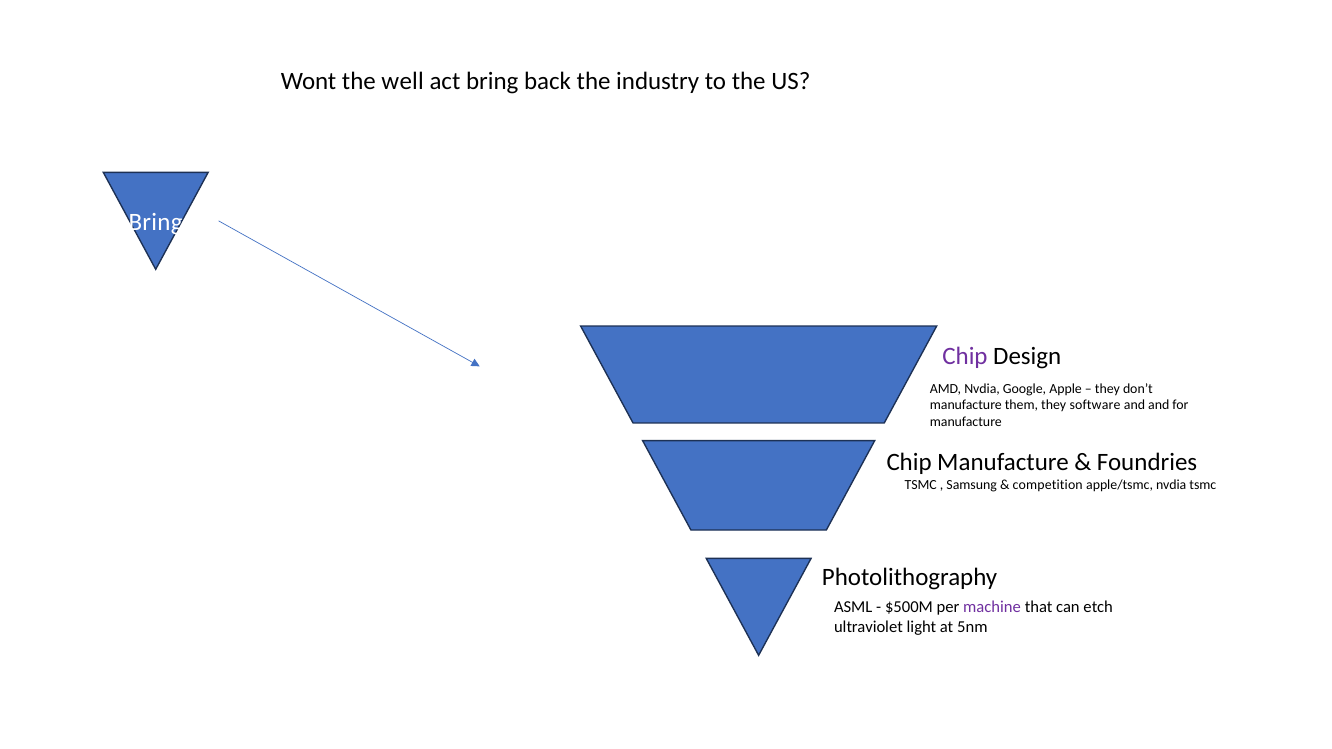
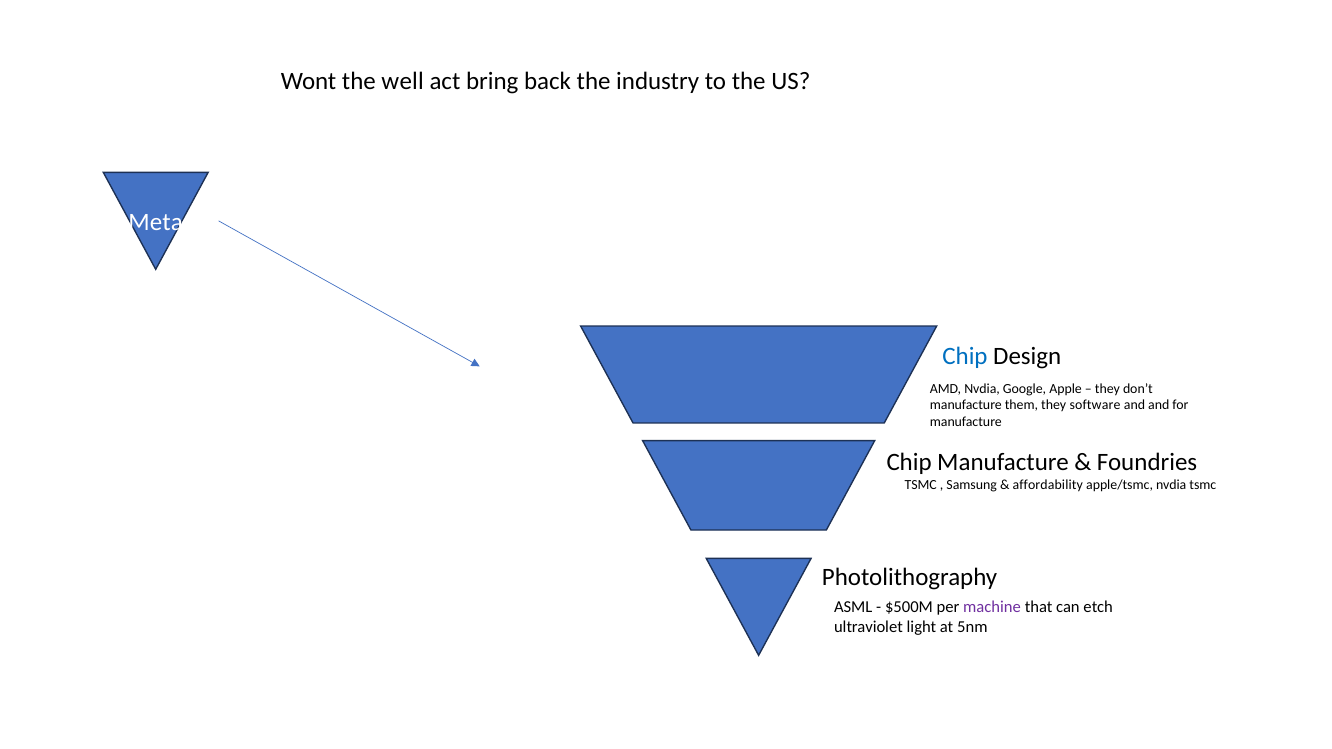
Bring at (156, 223): Bring -> Meta
Chip at (965, 356) colour: purple -> blue
competition: competition -> affordability
